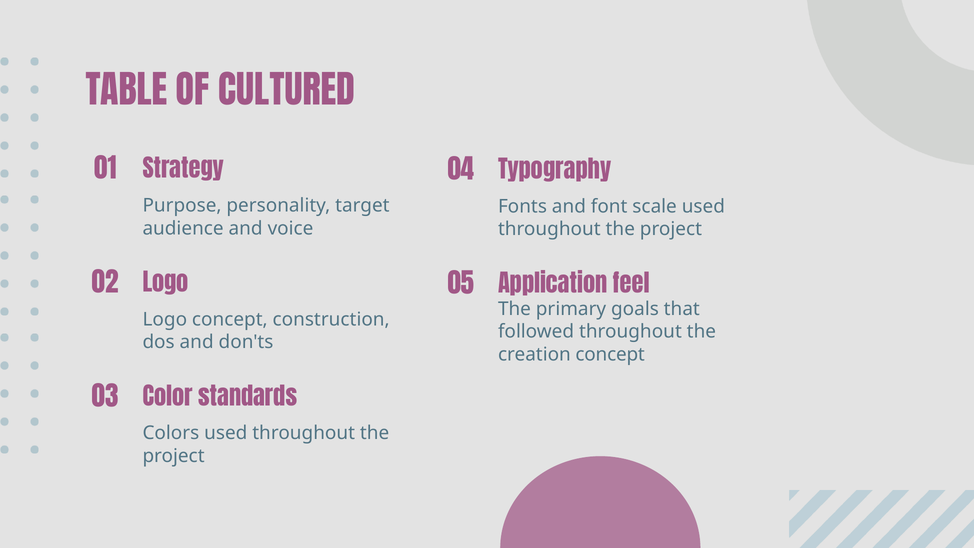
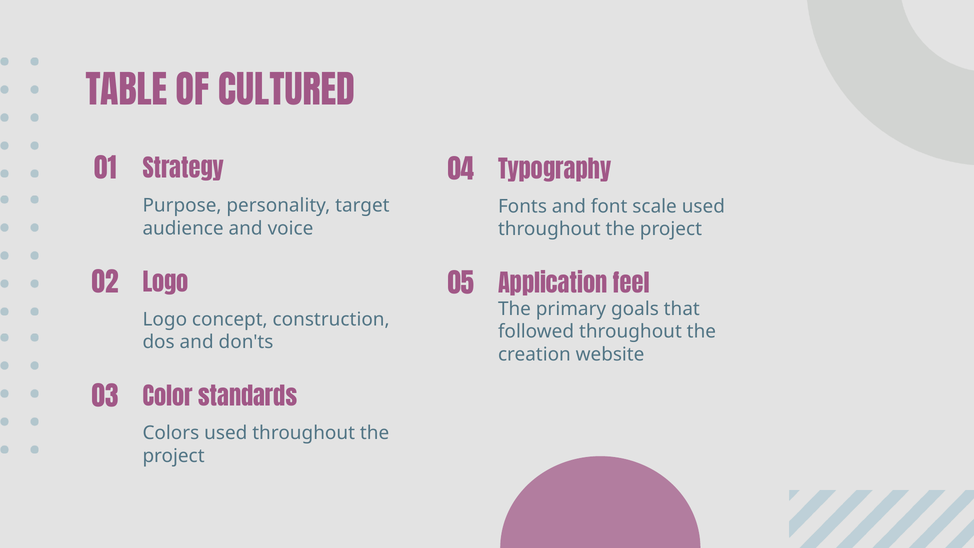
creation concept: concept -> website
